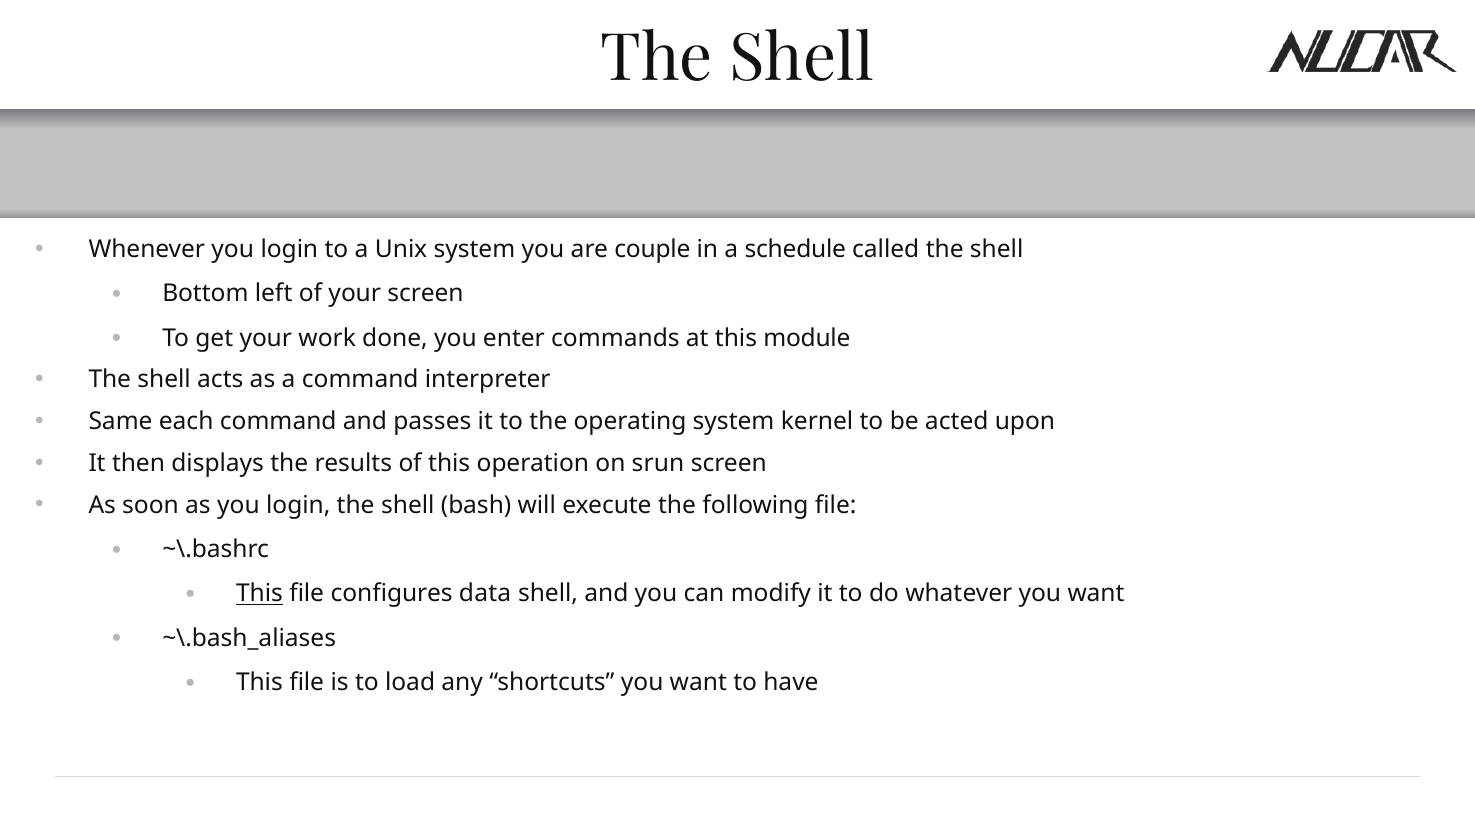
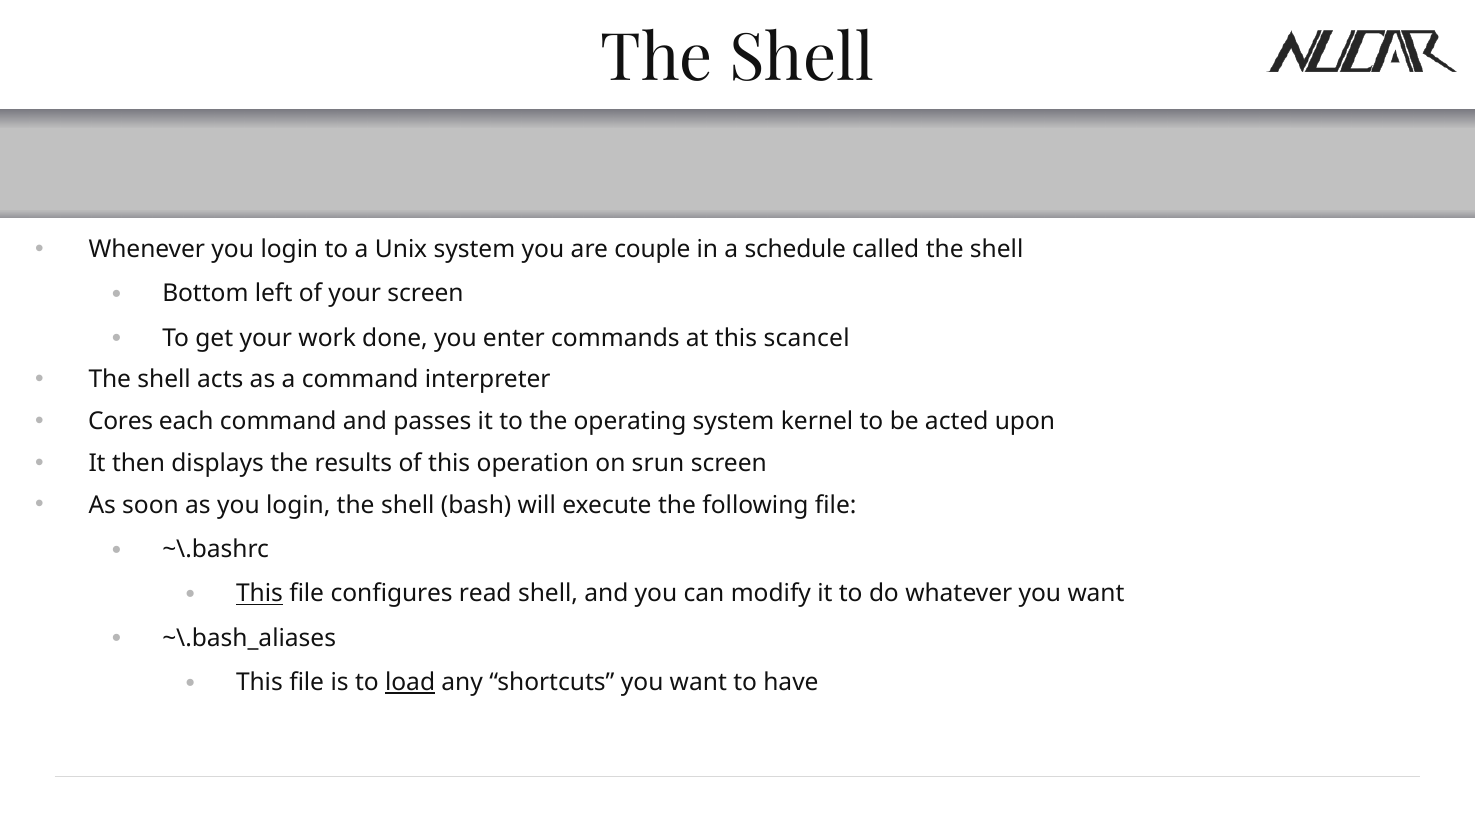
module: module -> scancel
Same: Same -> Cores
data: data -> read
load underline: none -> present
